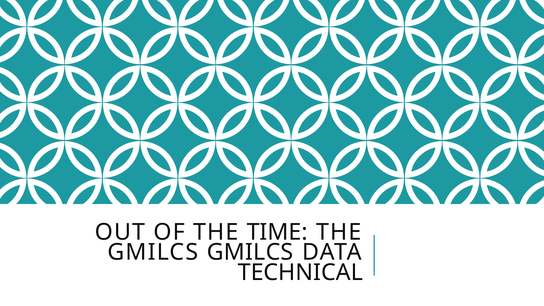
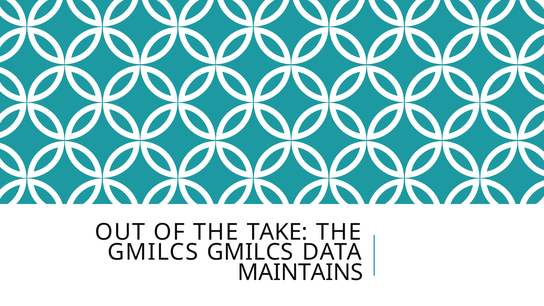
TIME: TIME -> TAKE
TECHNICAL: TECHNICAL -> MAINTAINS
